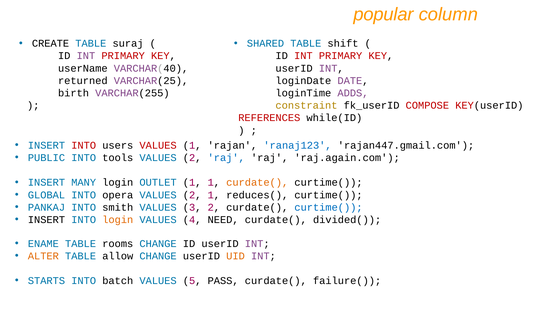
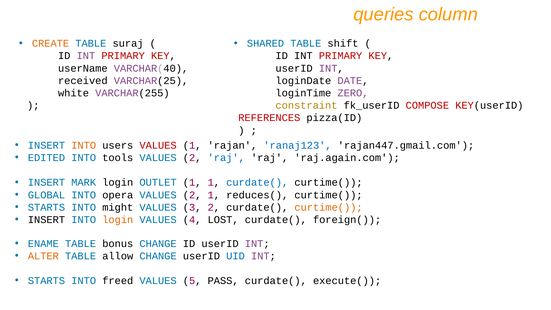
popular: popular -> queries
CREATE colour: black -> orange
INT at (303, 56) colour: red -> black
returned: returned -> received
birth: birth -> white
ADDS: ADDS -> ZERO
while(ID: while(ID -> pizza(ID
INTO at (84, 145) colour: red -> orange
PUBLIC: PUBLIC -> EDITED
MANY: MANY -> MARK
curdate( at (257, 183) colour: orange -> blue
PANKAJ at (46, 207): PANKAJ -> STARTS
smith: smith -> might
curtime( at (329, 207) colour: blue -> orange
NEED: NEED -> LOST
divided(: divided( -> foreign(
rooms: rooms -> bonus
UID colour: orange -> blue
batch: batch -> freed
failure(: failure( -> execute(
